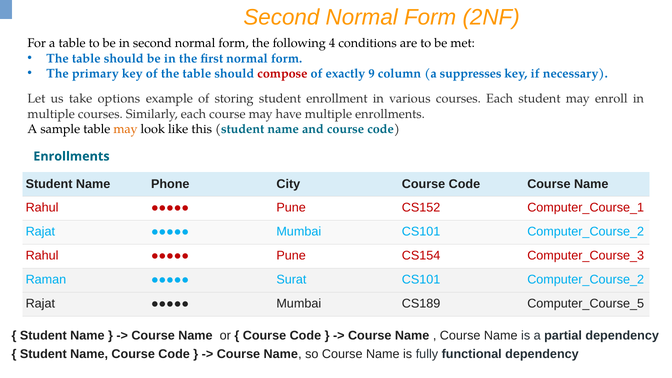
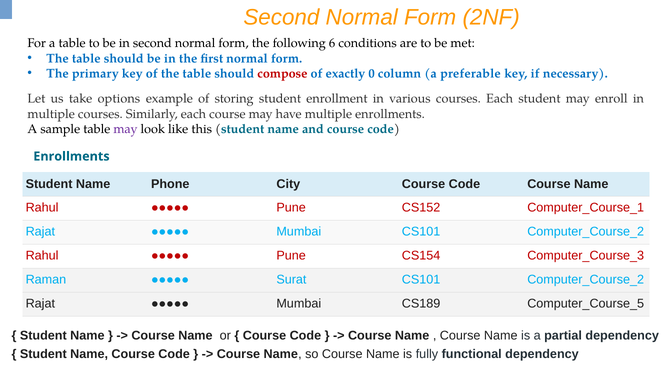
4: 4 -> 6
9: 9 -> 0
suppresses: suppresses -> preferable
may at (126, 129) colour: orange -> purple
